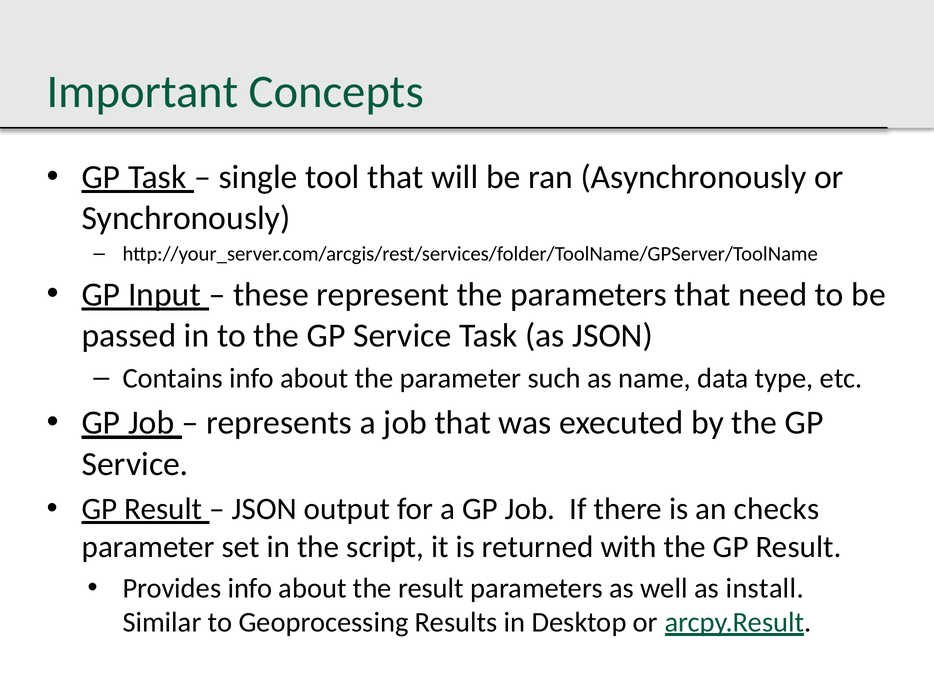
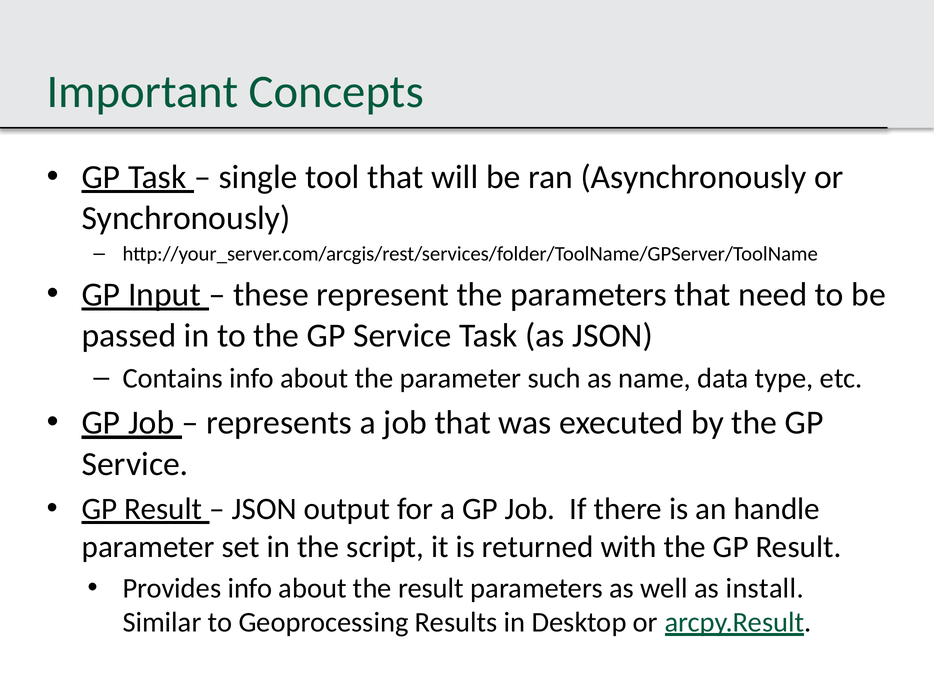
checks: checks -> handle
